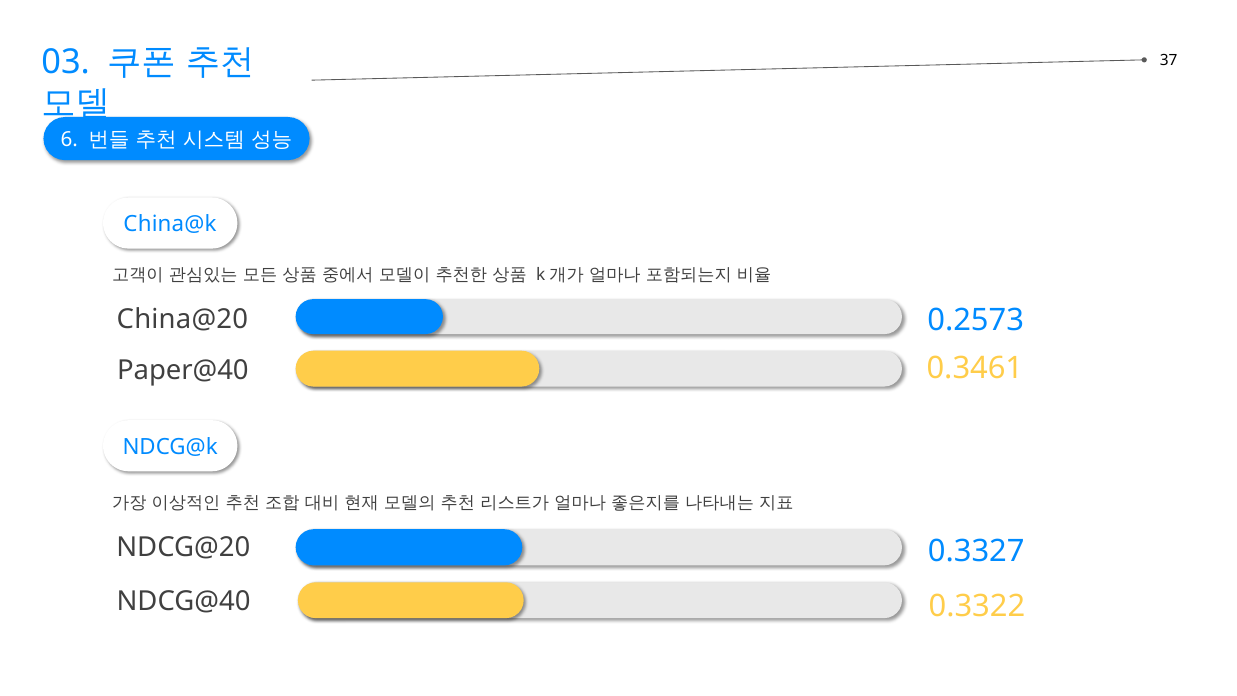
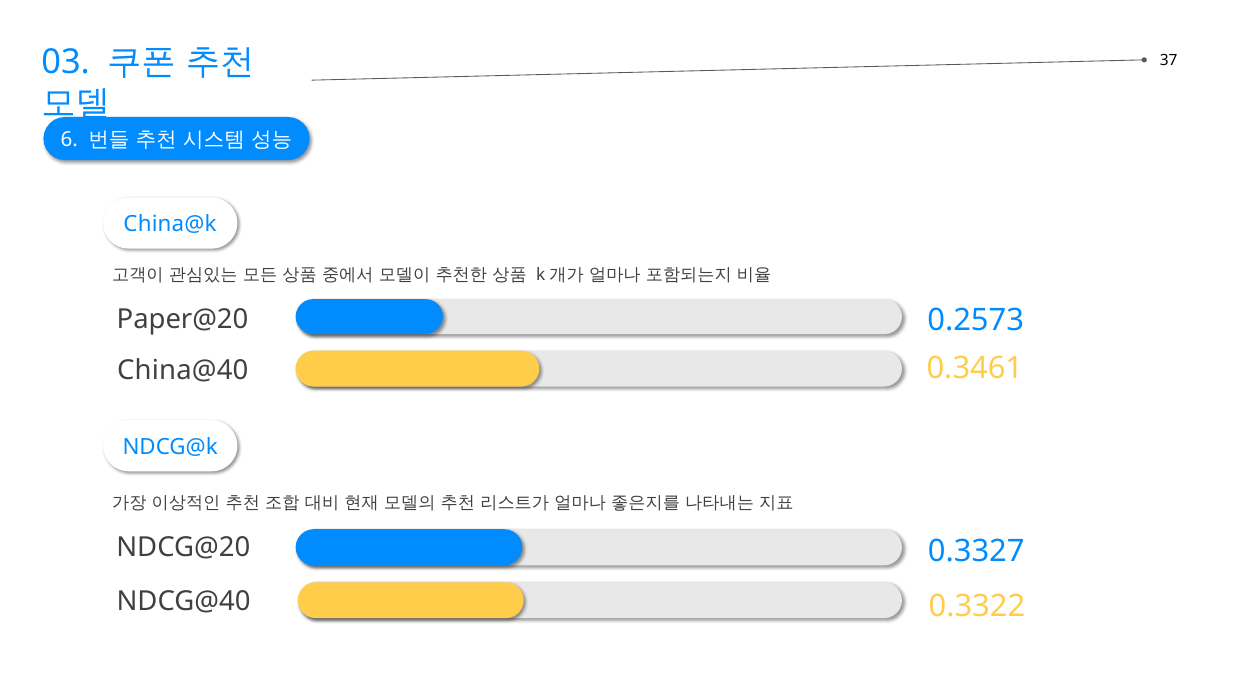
China@20: China@20 -> Paper@20
Paper@40: Paper@40 -> China@40
